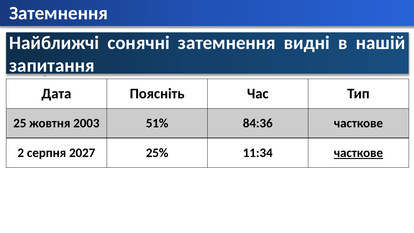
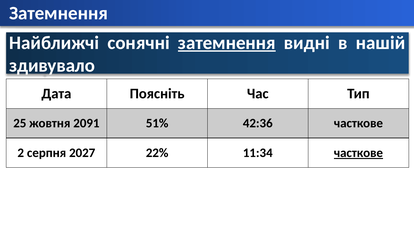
затемнення at (227, 43) underline: none -> present
запитання: запитання -> здивувало
2003: 2003 -> 2091
84:36: 84:36 -> 42:36
25%: 25% -> 22%
